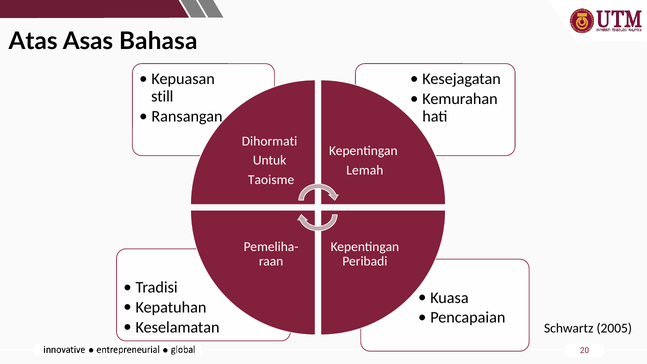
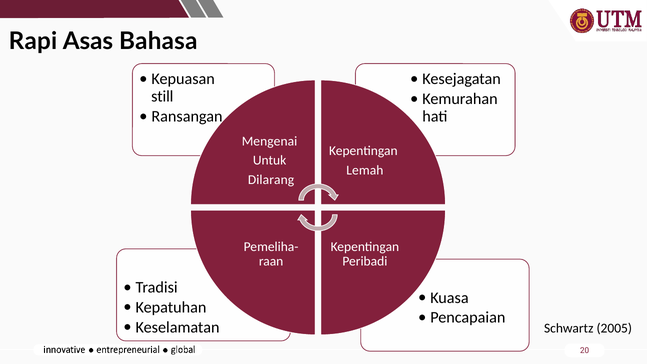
Atas: Atas -> Rapi
Dihormati: Dihormati -> Mengenai
Taoisme: Taoisme -> Dilarang
